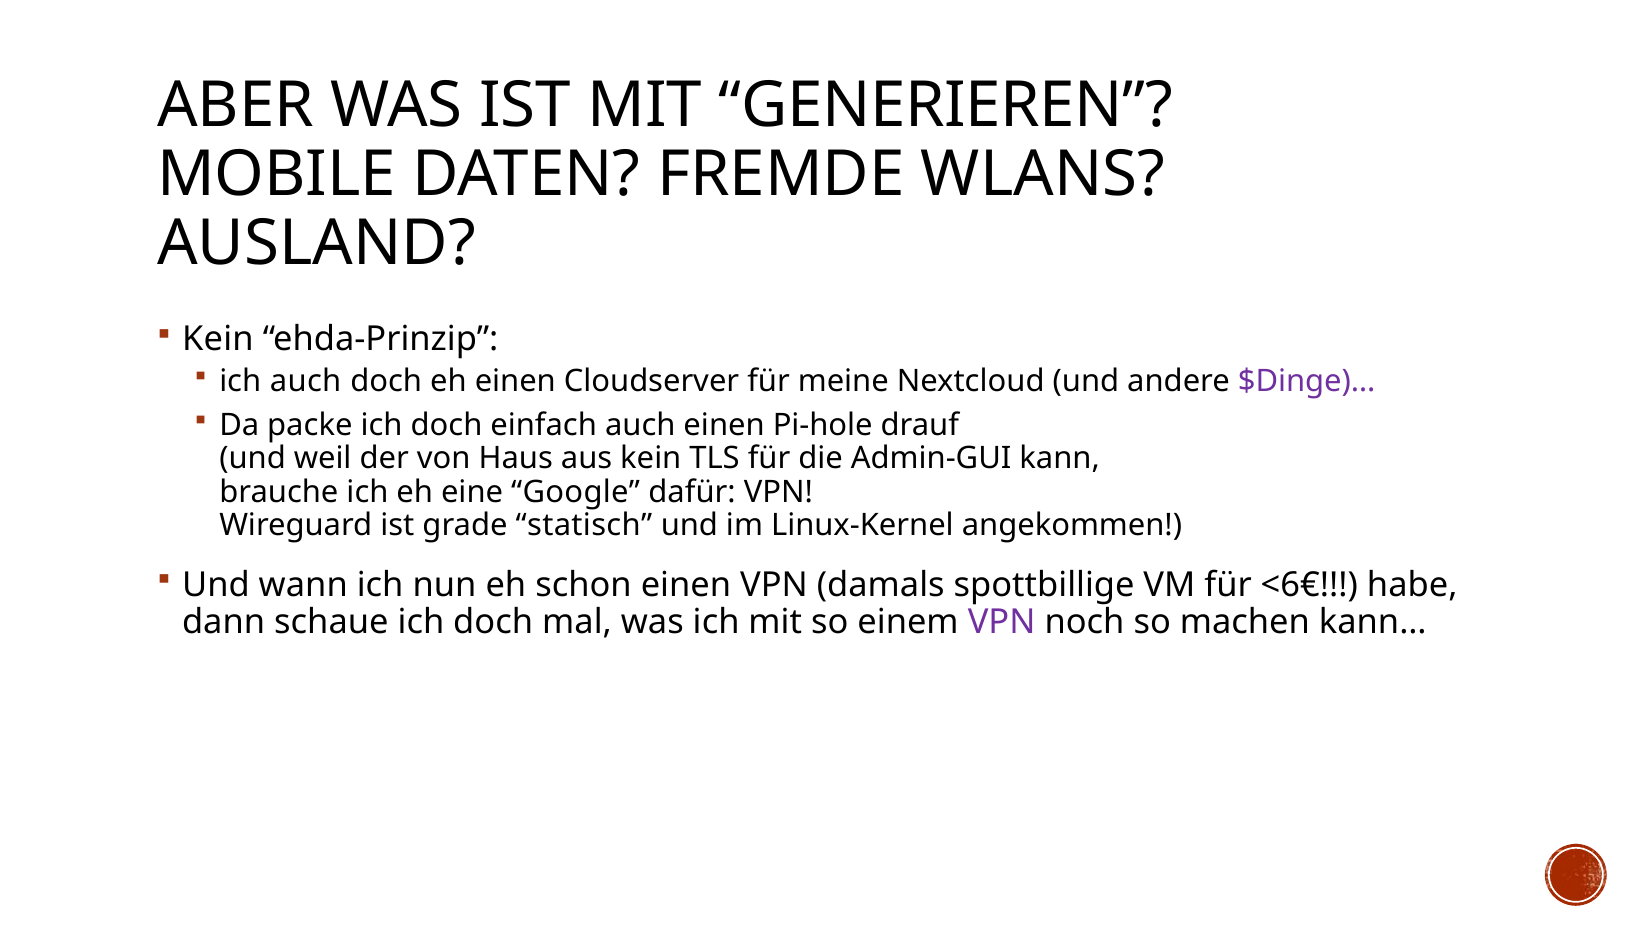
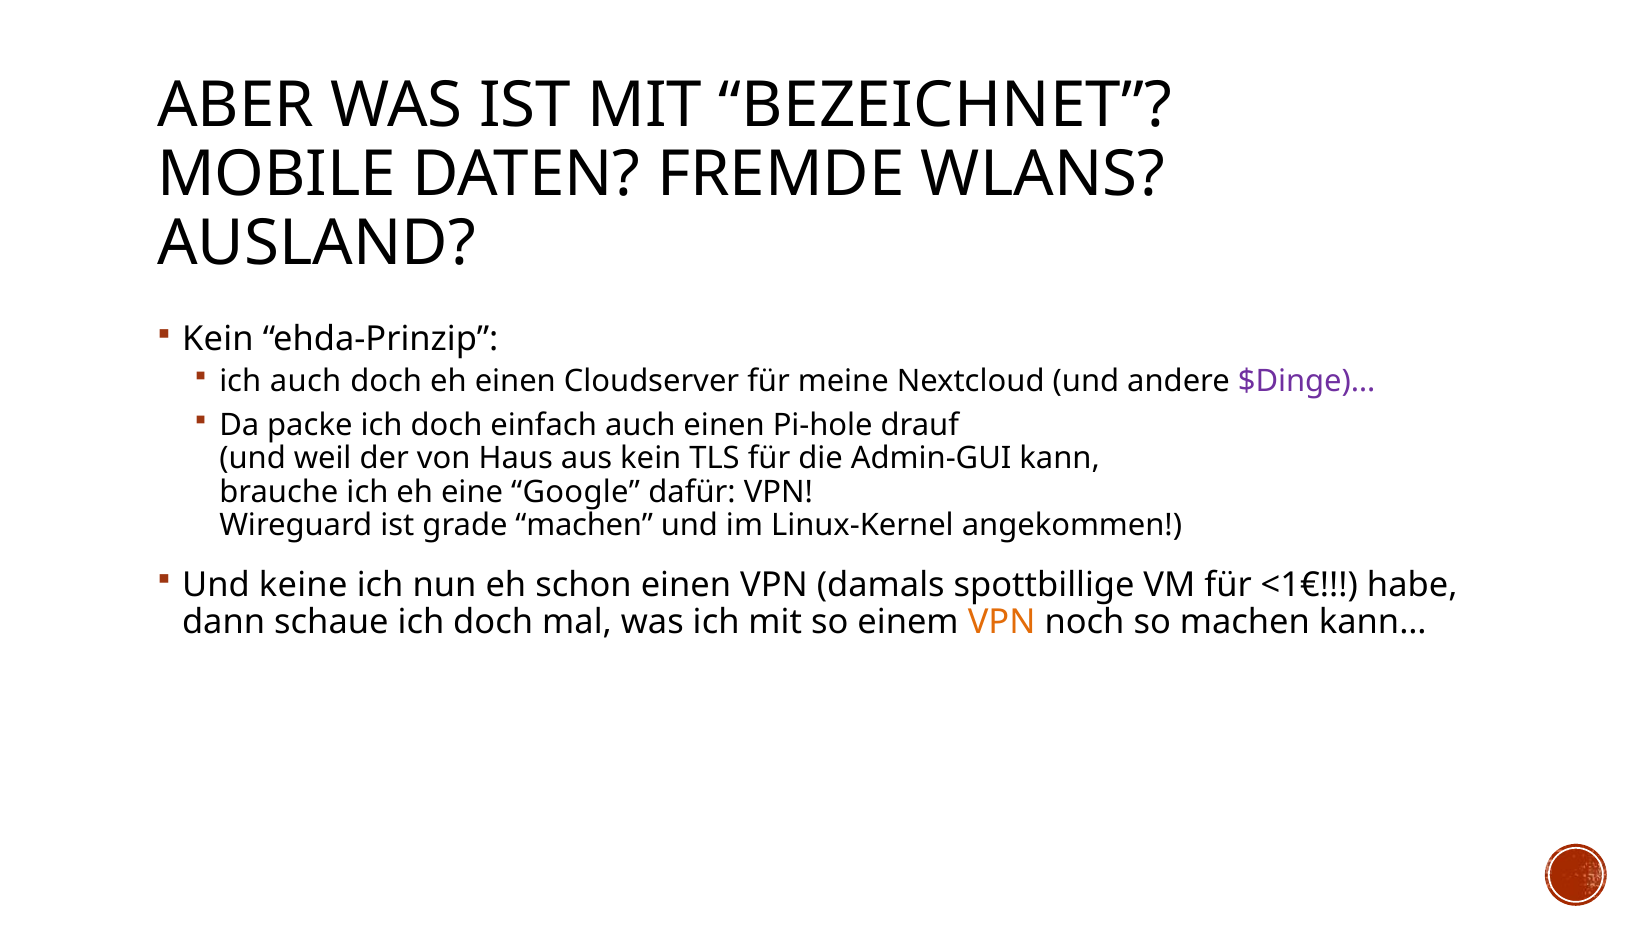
GENERIEREN: GENERIEREN -> BEZEICHNET
grade statisch: statisch -> machen
wann: wann -> keine
<6€: <6€ -> <1€
VPN at (1002, 622) colour: purple -> orange
